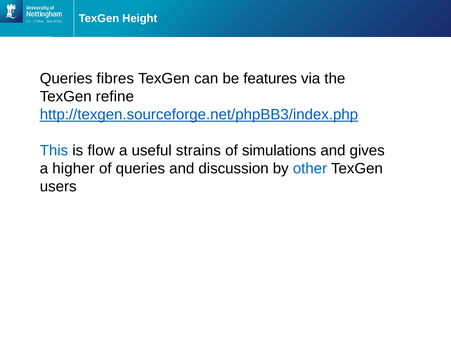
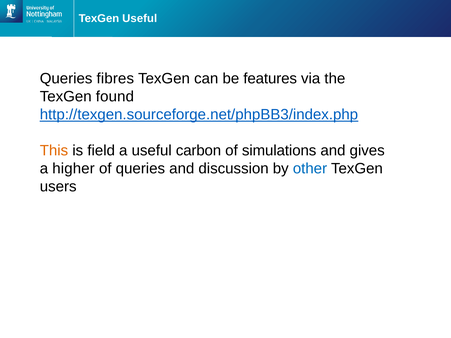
TexGen Height: Height -> Useful
refine: refine -> found
This colour: blue -> orange
flow: flow -> field
strains: strains -> carbon
